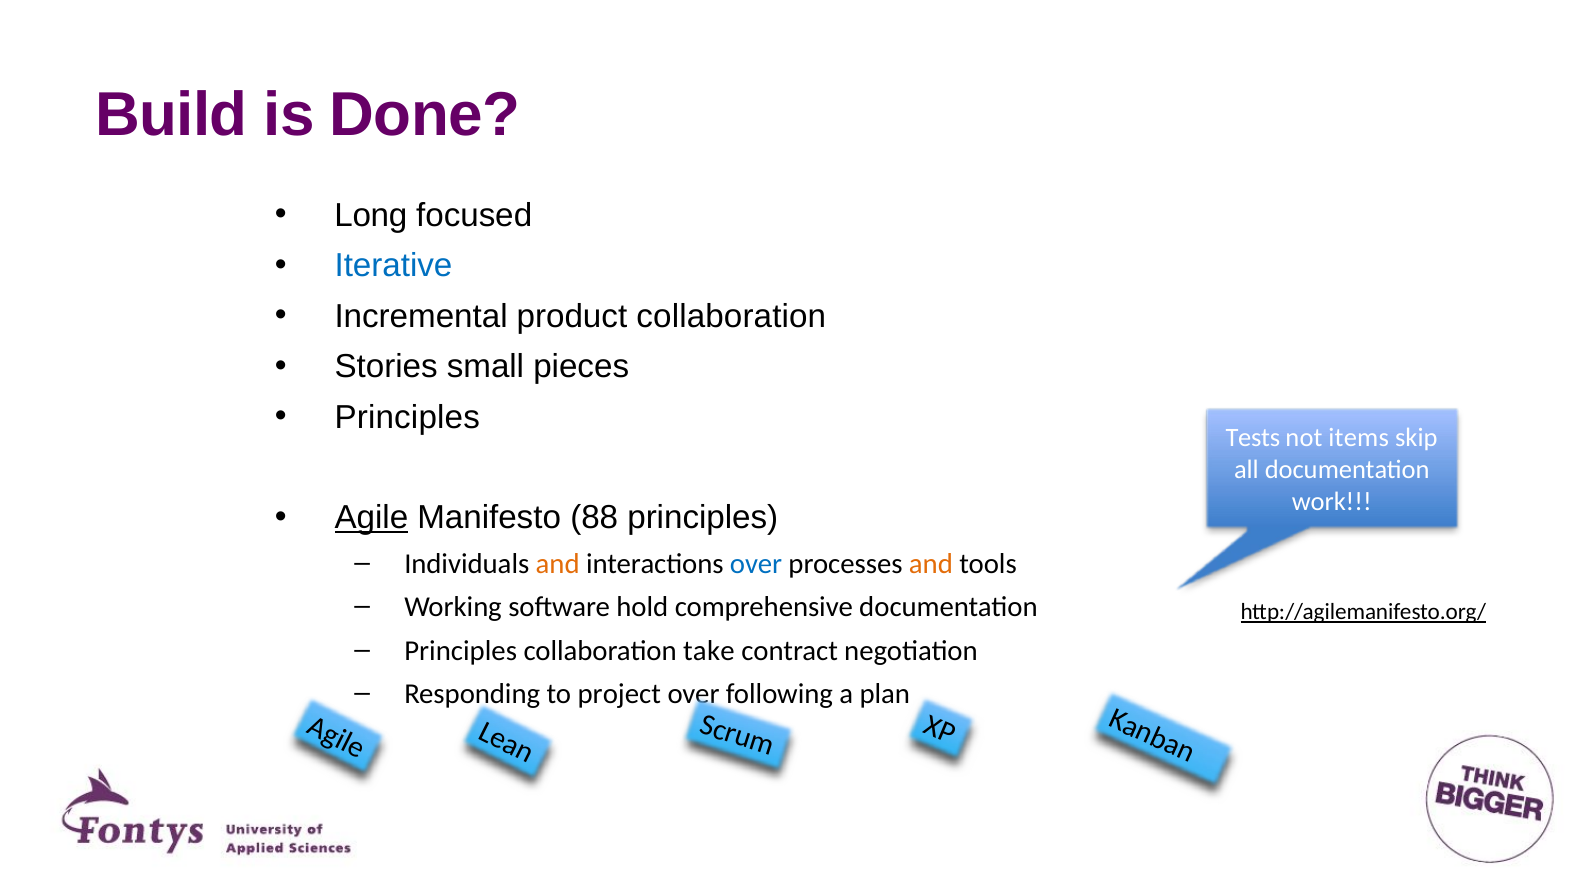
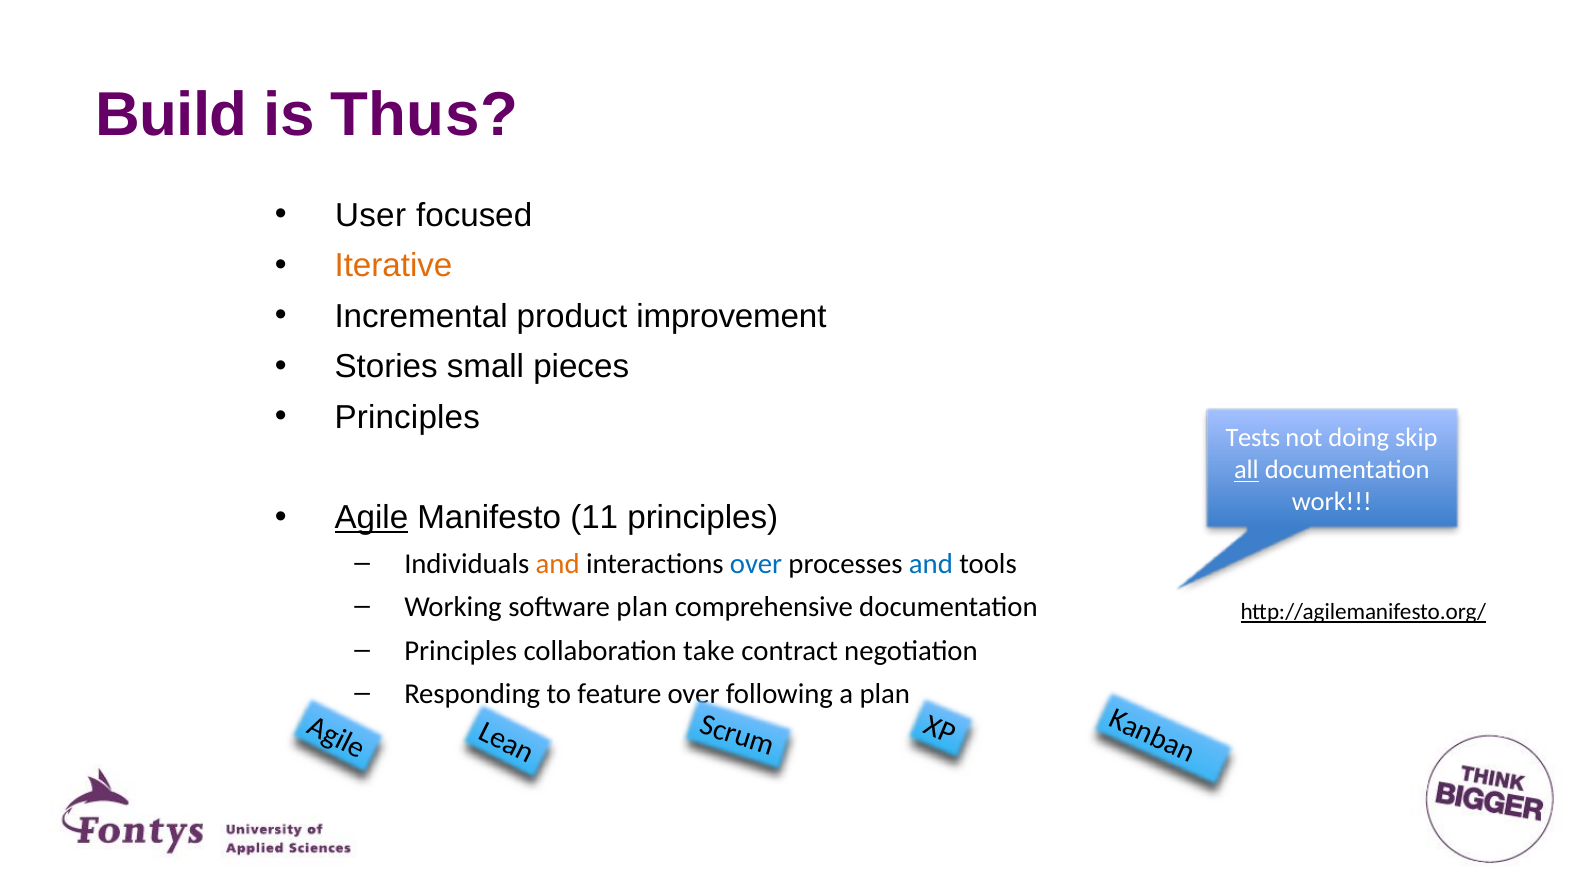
Done: Done -> Thus
Long: Long -> User
Iterative colour: blue -> orange
product collaboration: collaboration -> improvement
items: items -> doing
all underline: none -> present
88: 88 -> 11
and at (931, 564) colour: orange -> blue
software hold: hold -> plan
project: project -> feature
